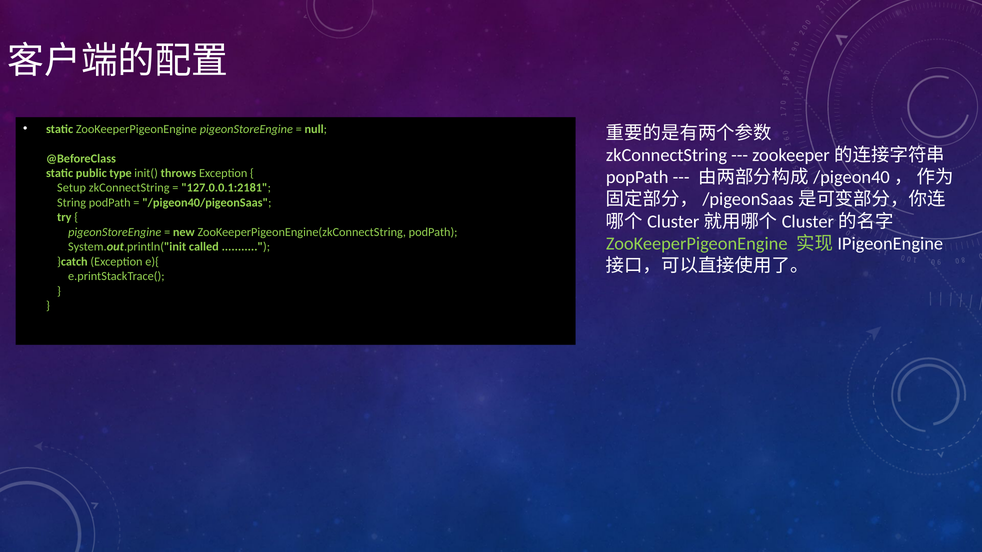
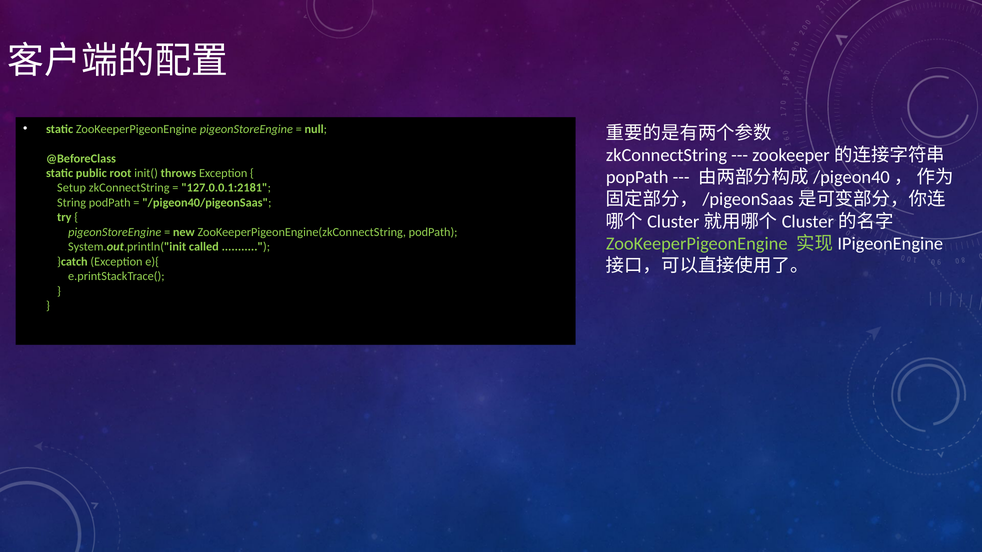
type: type -> root
